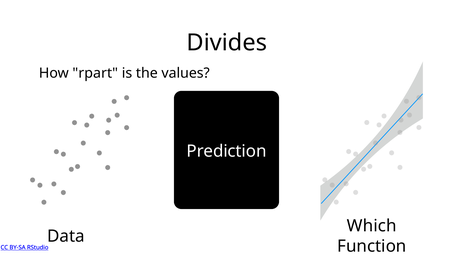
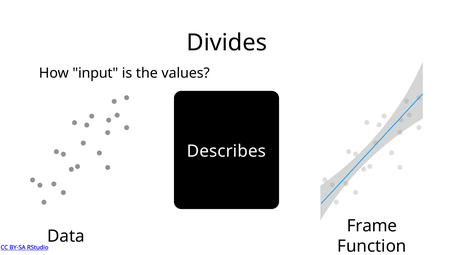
rpart: rpart -> input
Prediction: Prediction -> Describes
Which: Which -> Frame
